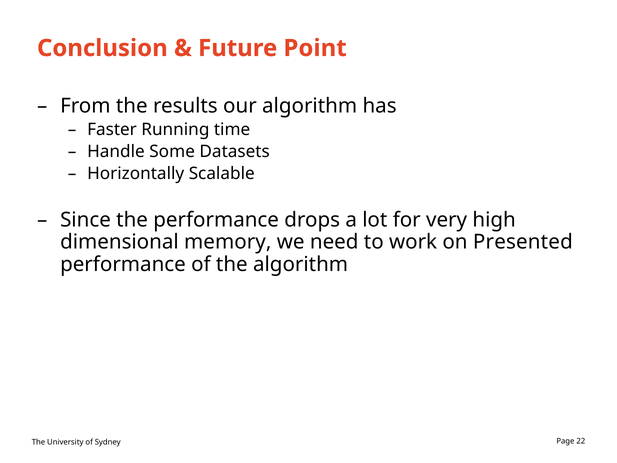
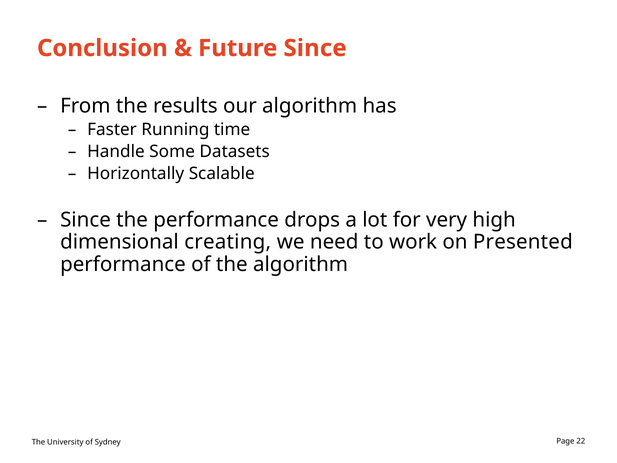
Future Point: Point -> Since
memory: memory -> creating
